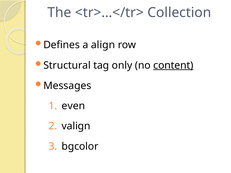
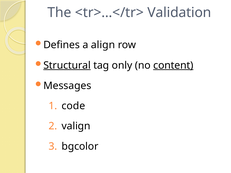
Collection: Collection -> Validation
Structural underline: none -> present
even: even -> code
